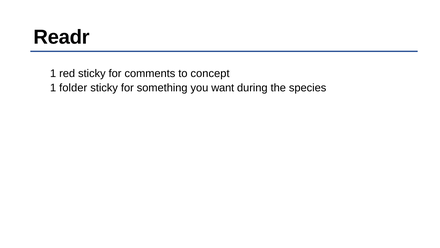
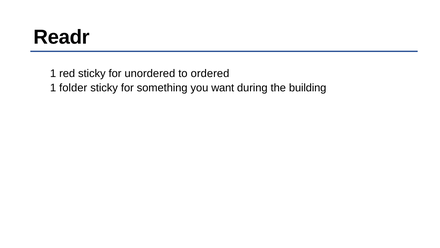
comments: comments -> unordered
concept: concept -> ordered
species: species -> building
